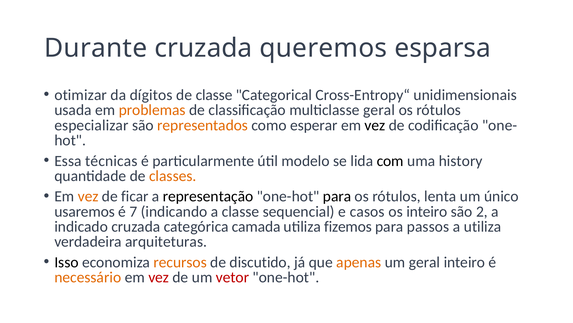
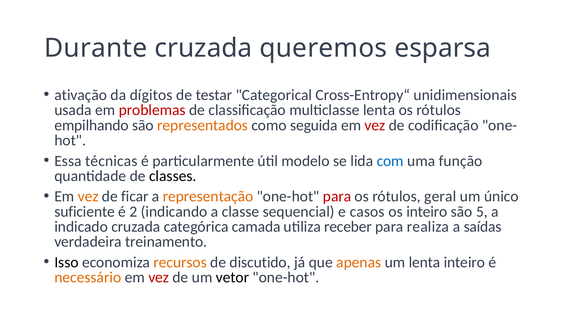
otimizar: otimizar -> ativação
de classe: classe -> testar
problemas colour: orange -> red
multiclasse geral: geral -> lenta
especializar: especializar -> empilhando
esperar: esperar -> seguida
vez at (375, 125) colour: black -> red
com colour: black -> blue
history: history -> função
classes colour: orange -> black
representação colour: black -> orange
para at (337, 196) colour: black -> red
lenta: lenta -> geral
usaremos: usaremos -> suficiente
7: 7 -> 2
2: 2 -> 5
fizemos: fizemos -> receber
passos: passos -> realiza
a utiliza: utiliza -> saídas
arquiteturas: arquiteturas -> treinamento
um geral: geral -> lenta
vetor colour: red -> black
